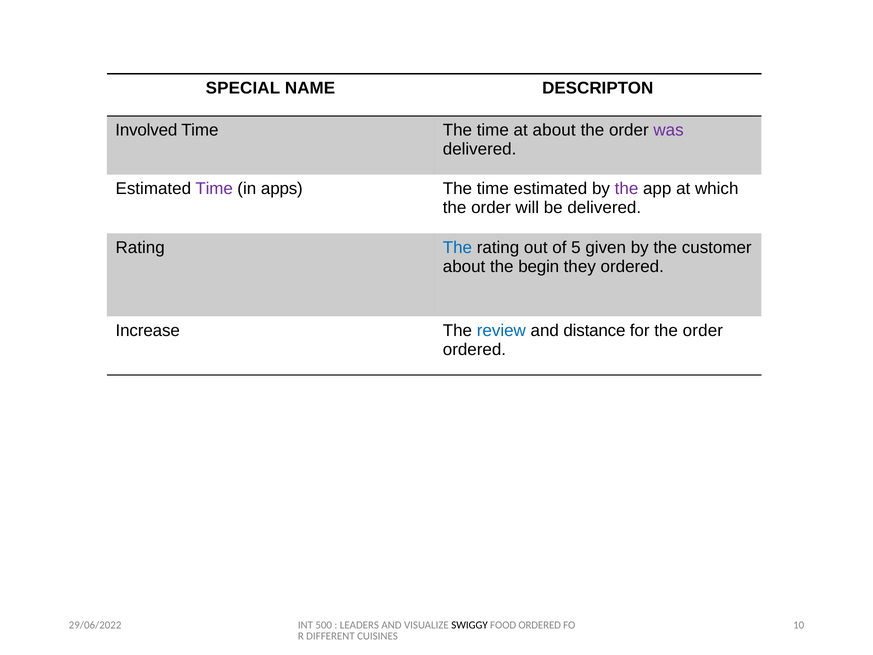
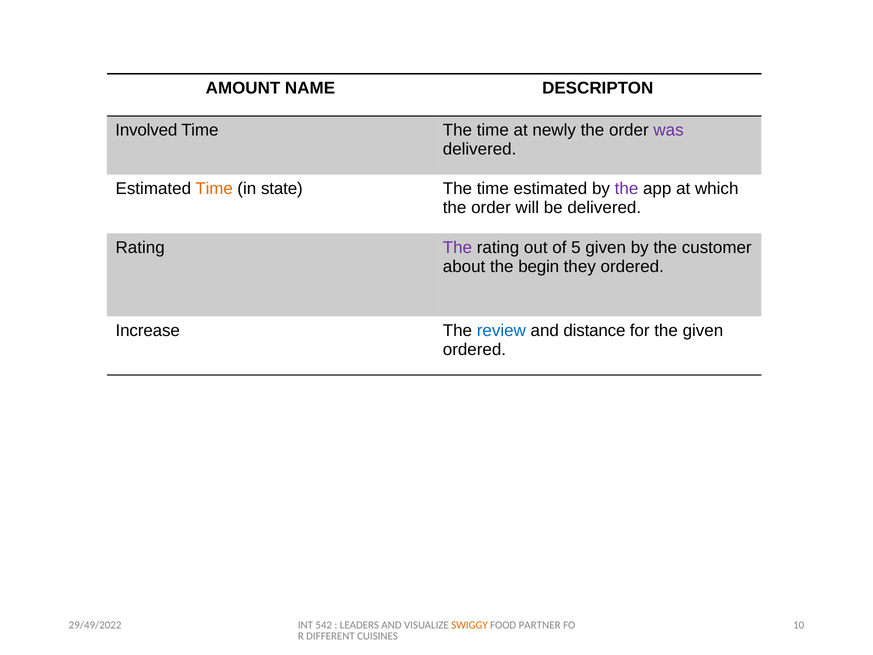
SPECIAL: SPECIAL -> AMOUNT
at about: about -> newly
Time at (214, 189) colour: purple -> orange
apps: apps -> state
The at (457, 247) colour: blue -> purple
for the order: order -> given
500: 500 -> 542
SWIGGY colour: black -> orange
FOOD ORDERED: ORDERED -> PARTNER
29/06/2022: 29/06/2022 -> 29/49/2022
